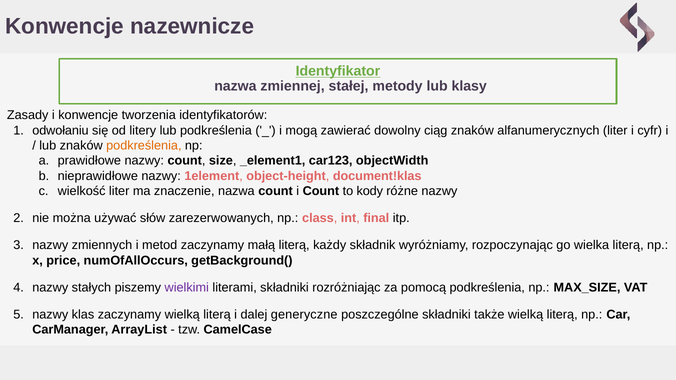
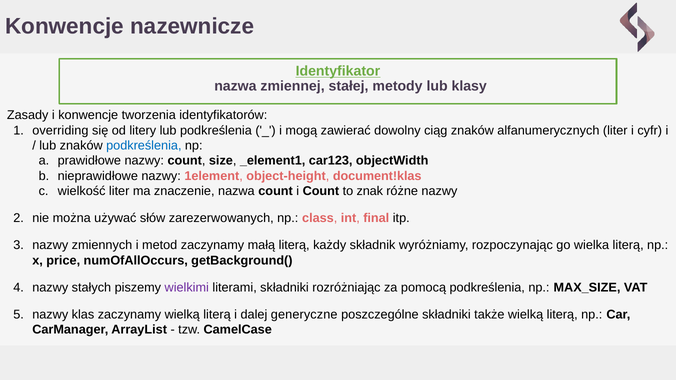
odwołaniu: odwołaniu -> overriding
podkreślenia at (144, 146) colour: orange -> blue
kody: kody -> znak
